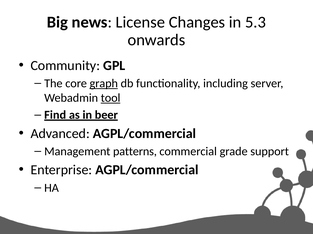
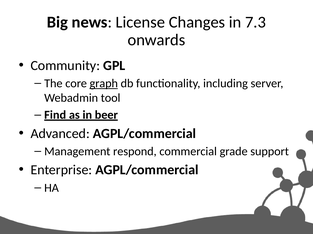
5.3: 5.3 -> 7.3
tool underline: present -> none
patterns: patterns -> respond
